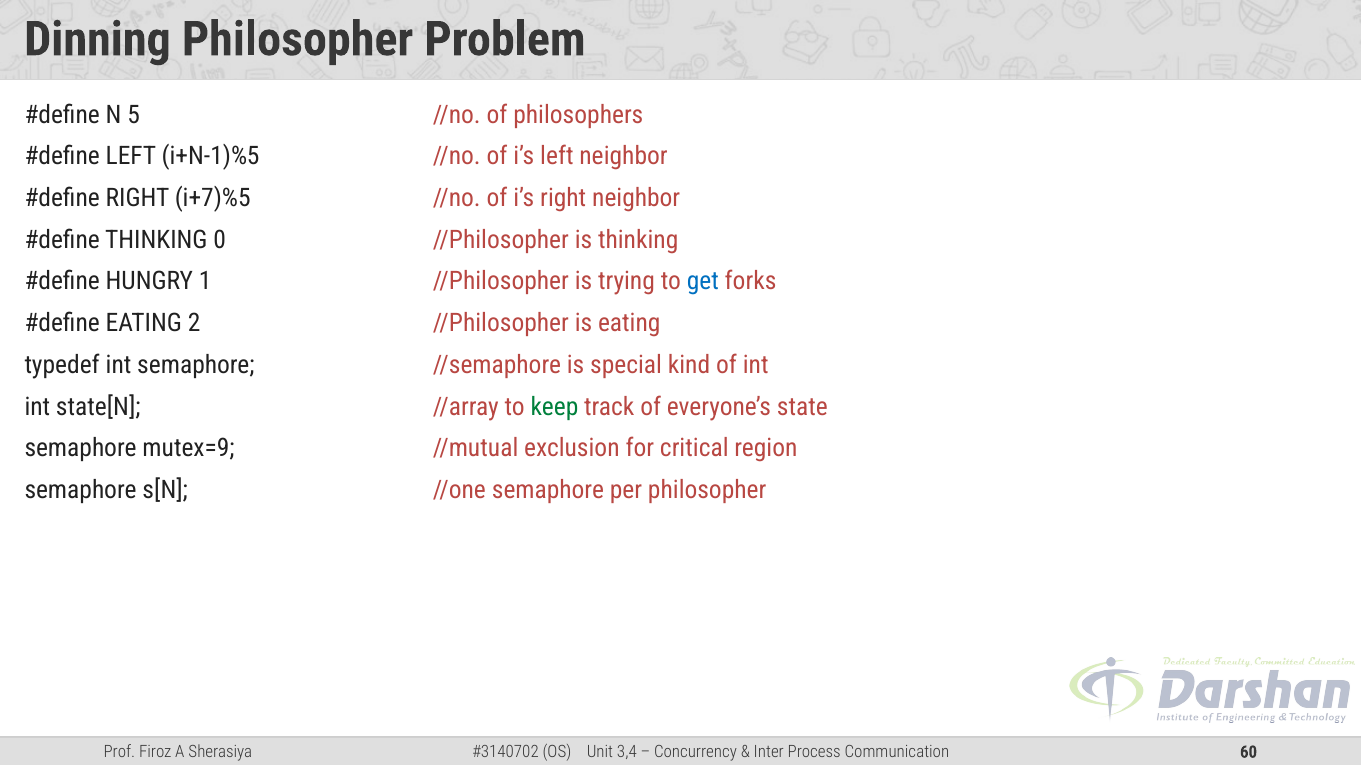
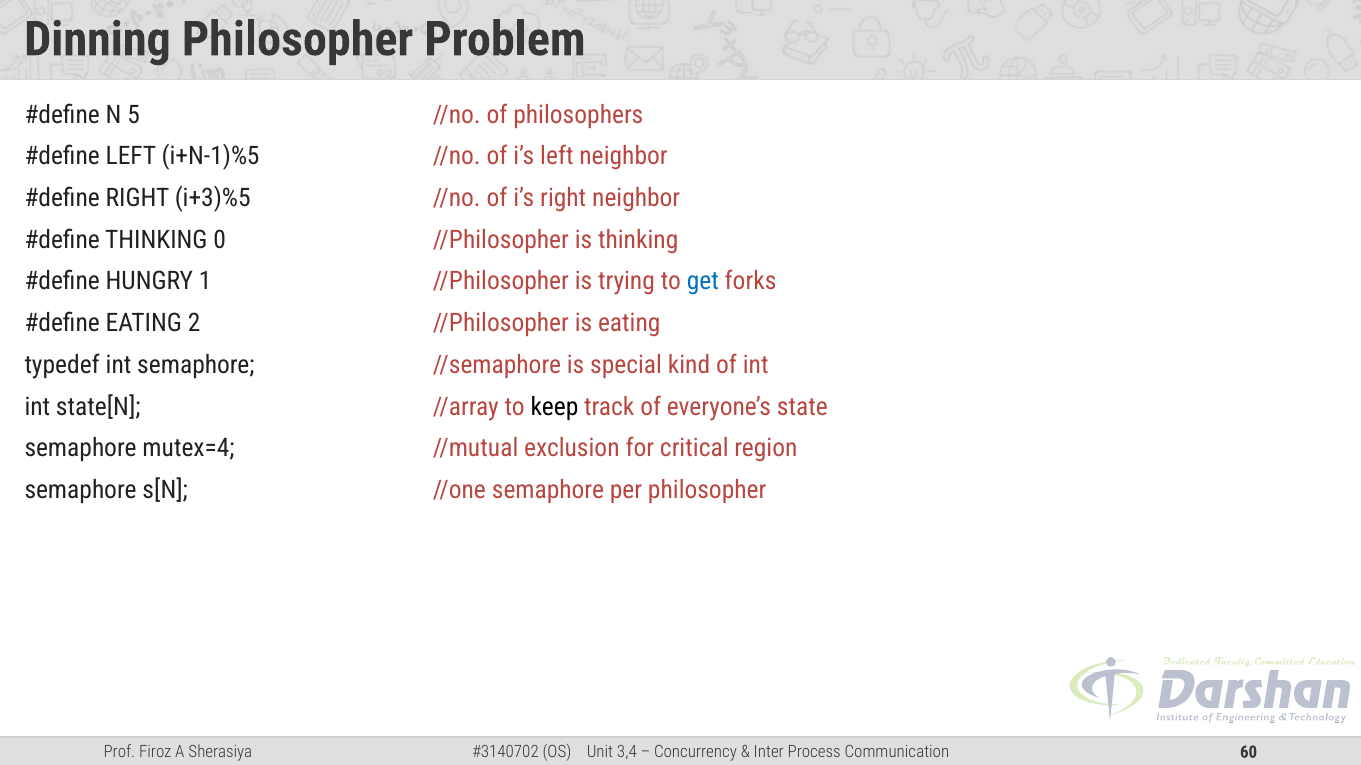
i+7)%5: i+7)%5 -> i+3)%5
keep colour: green -> black
mutex=9: mutex=9 -> mutex=4
